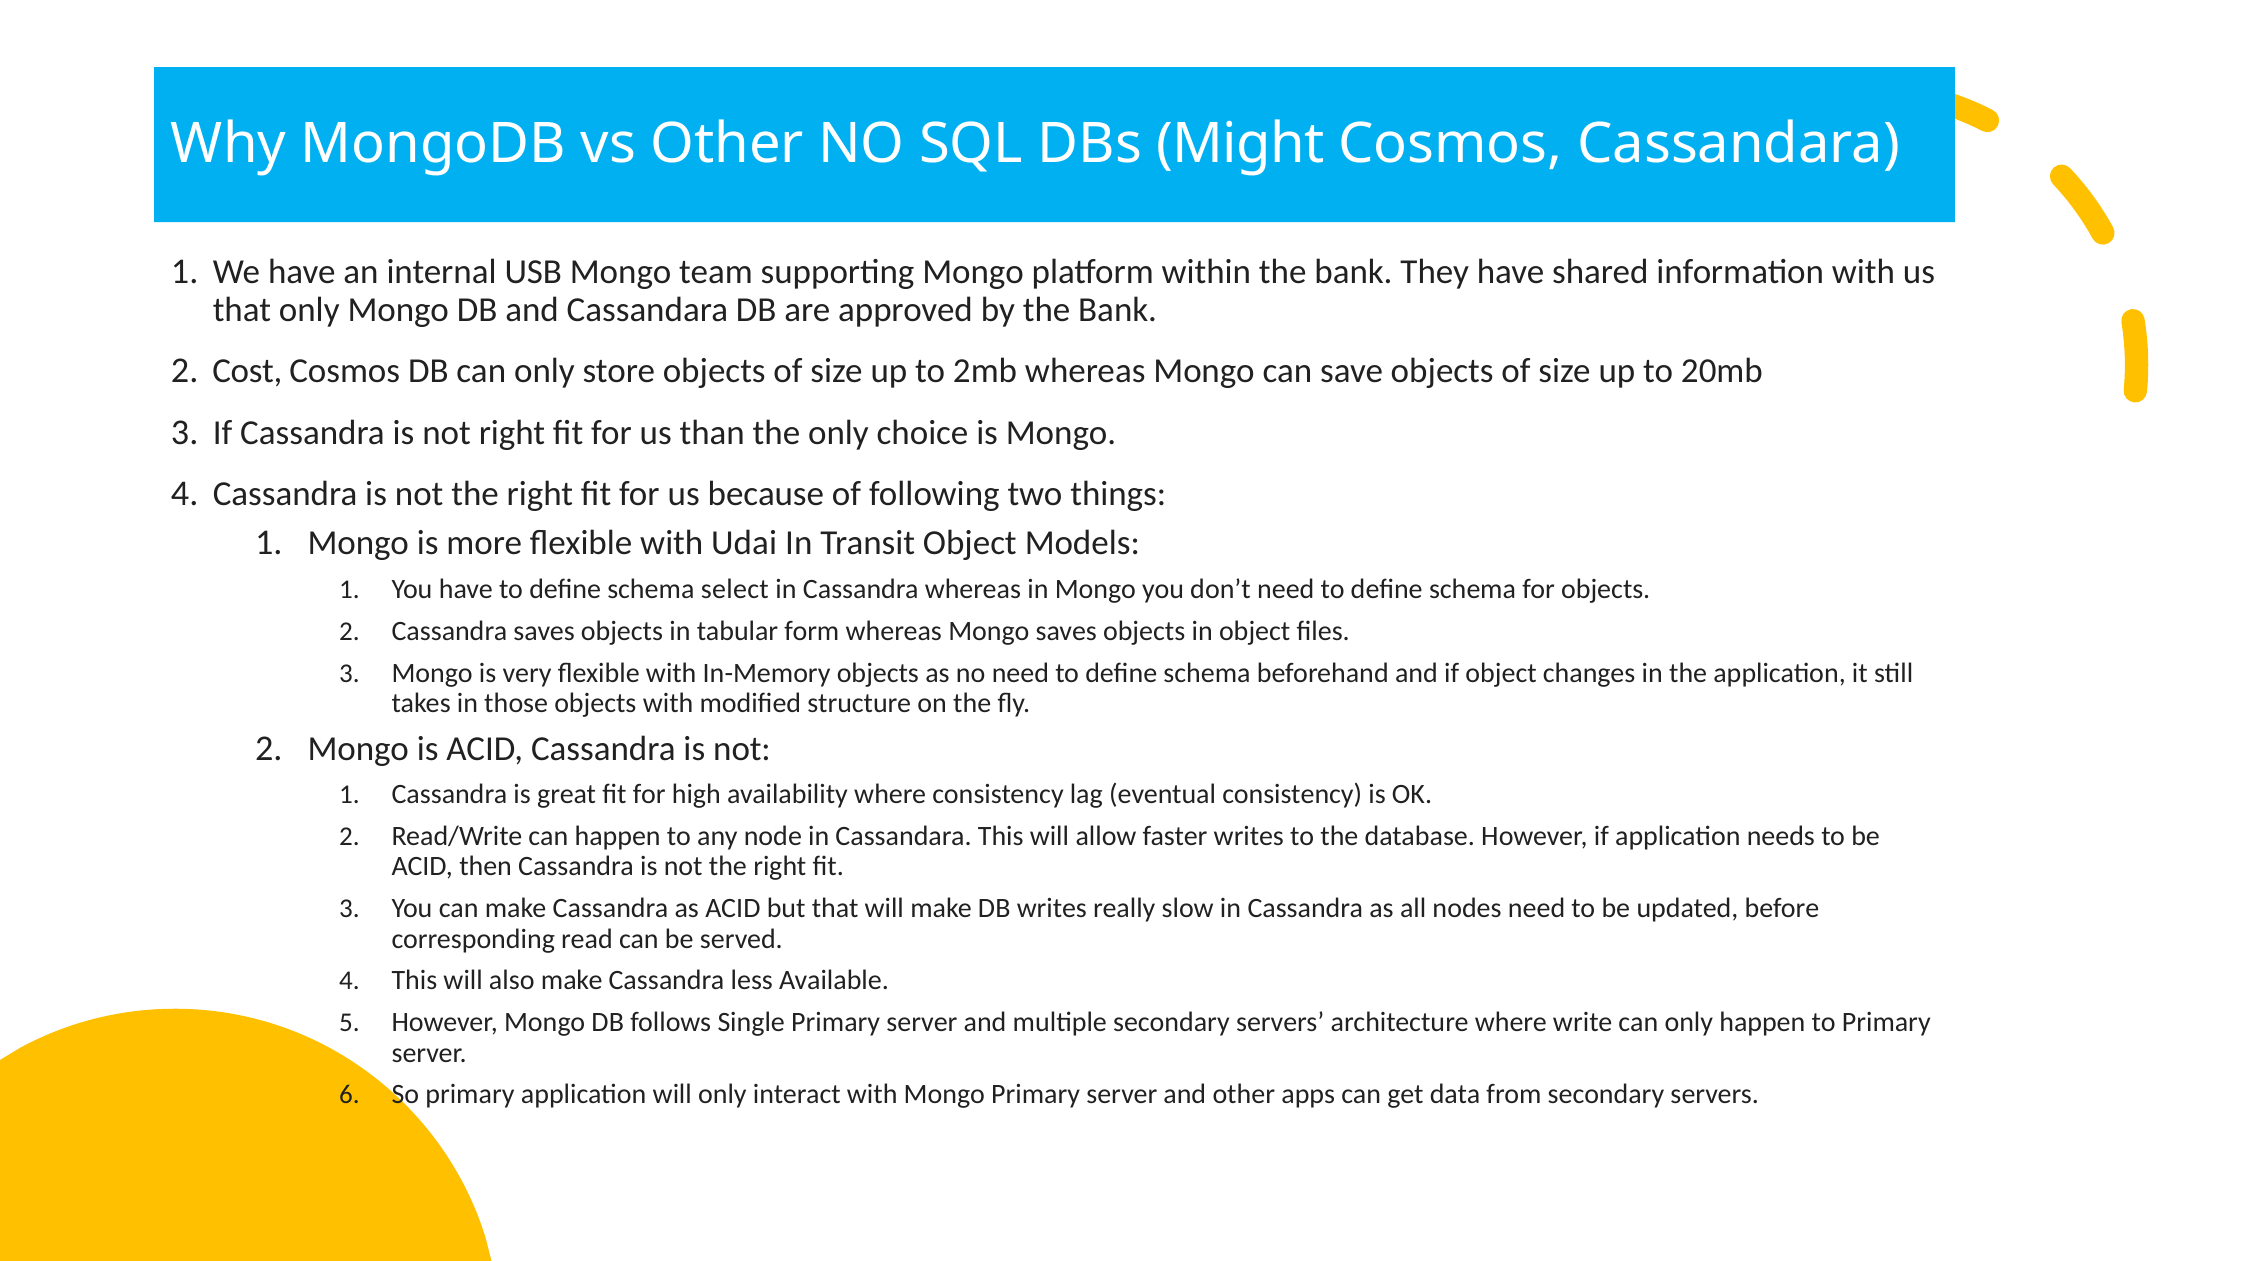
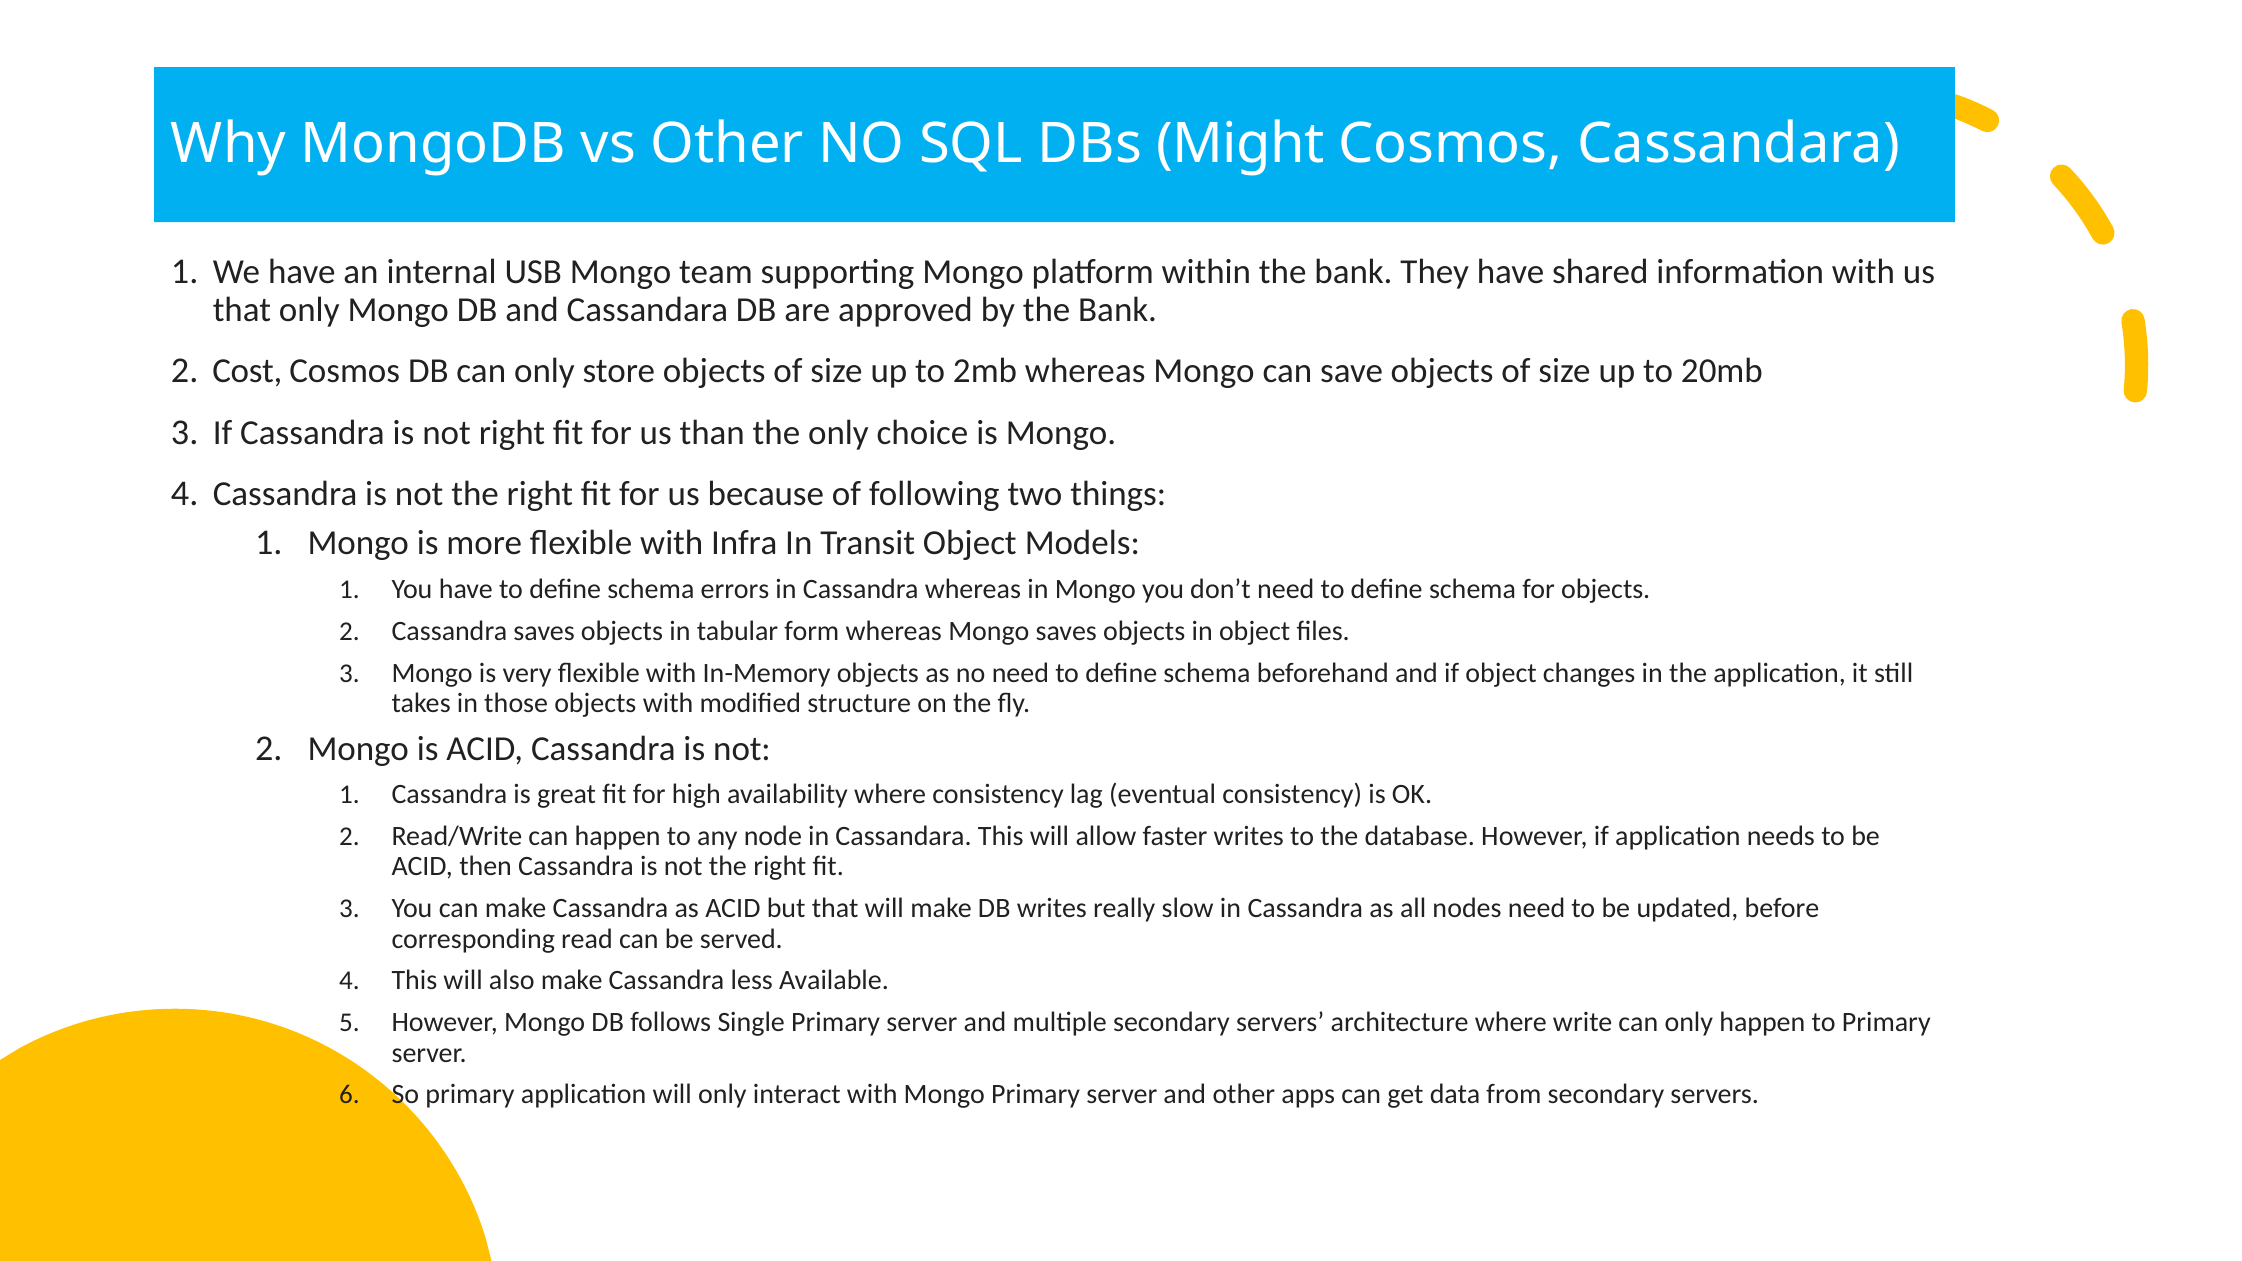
Udai: Udai -> Infra
select: select -> errors
